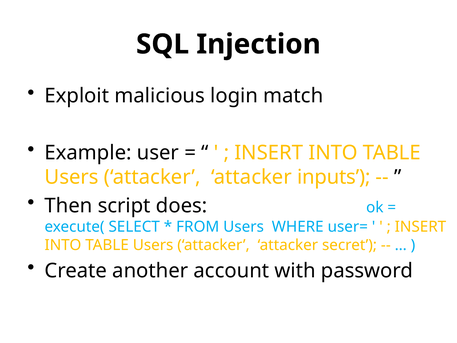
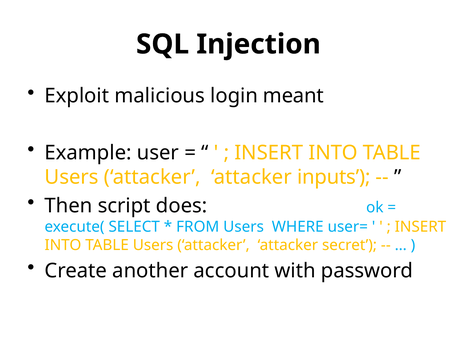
match: match -> meant
